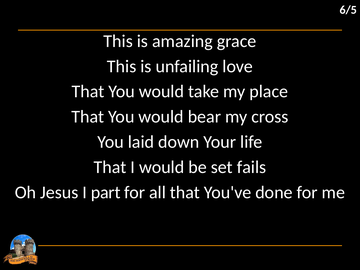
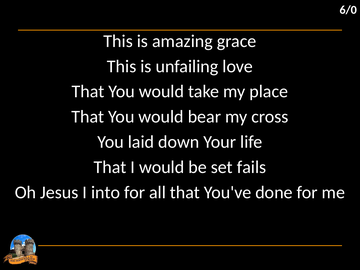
6/5: 6/5 -> 6/0
part: part -> into
